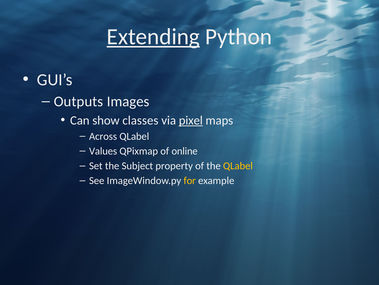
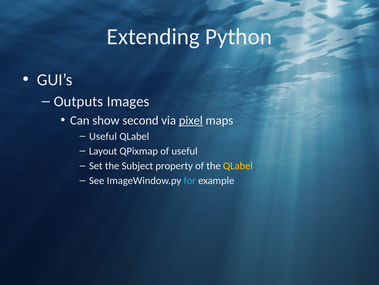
Extending underline: present -> none
classes: classes -> second
Across at (103, 136): Across -> Useful
Values: Values -> Layout
of online: online -> useful
for colour: yellow -> light blue
